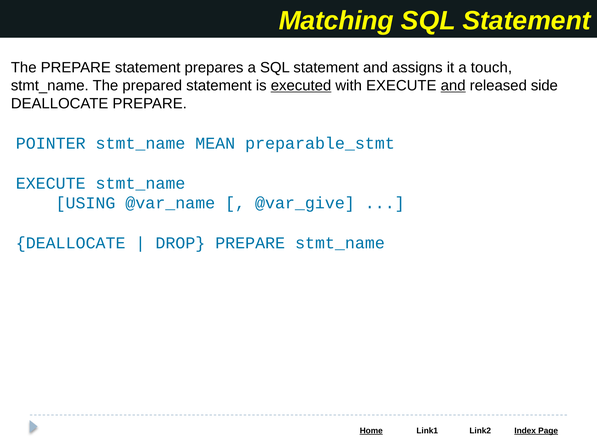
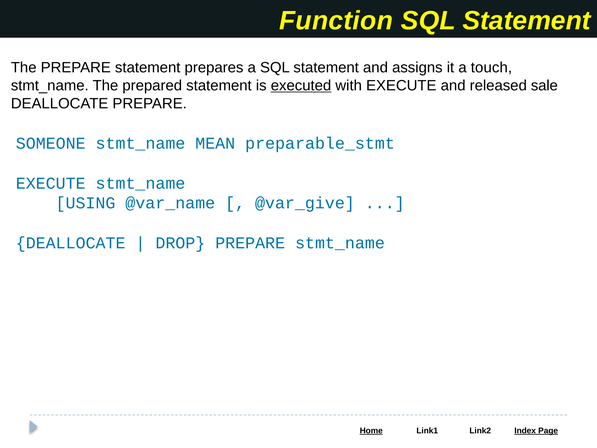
Matching: Matching -> Function
and at (453, 86) underline: present -> none
side: side -> sale
POINTER: POINTER -> SOMEONE
